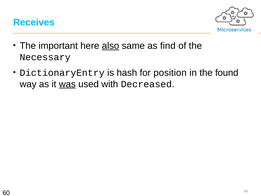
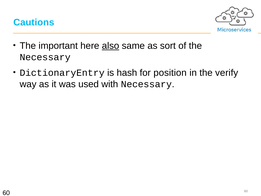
Receives: Receives -> Cautions
find: find -> sort
found: found -> verify
was underline: present -> none
with Decreased: Decreased -> Necessary
